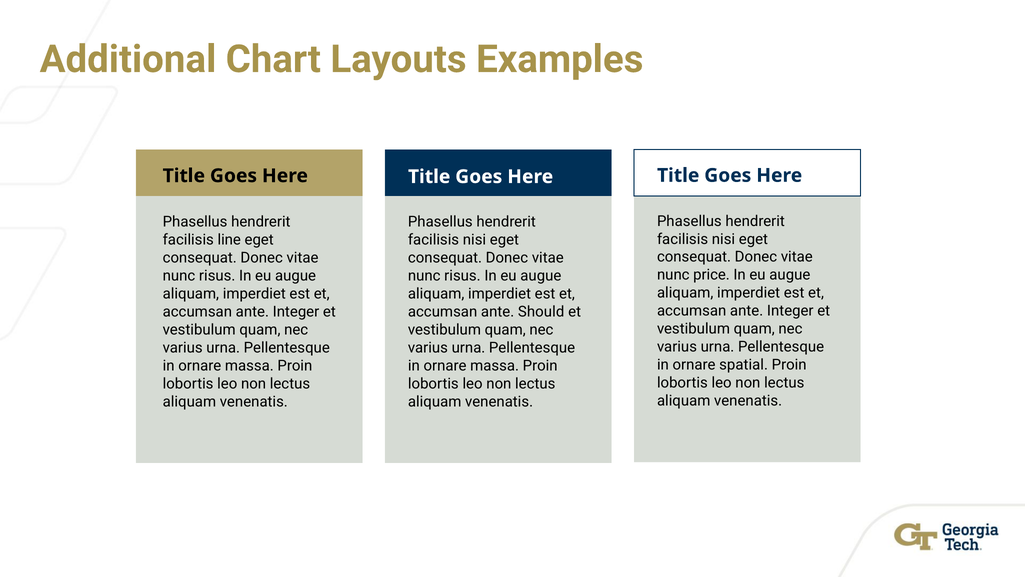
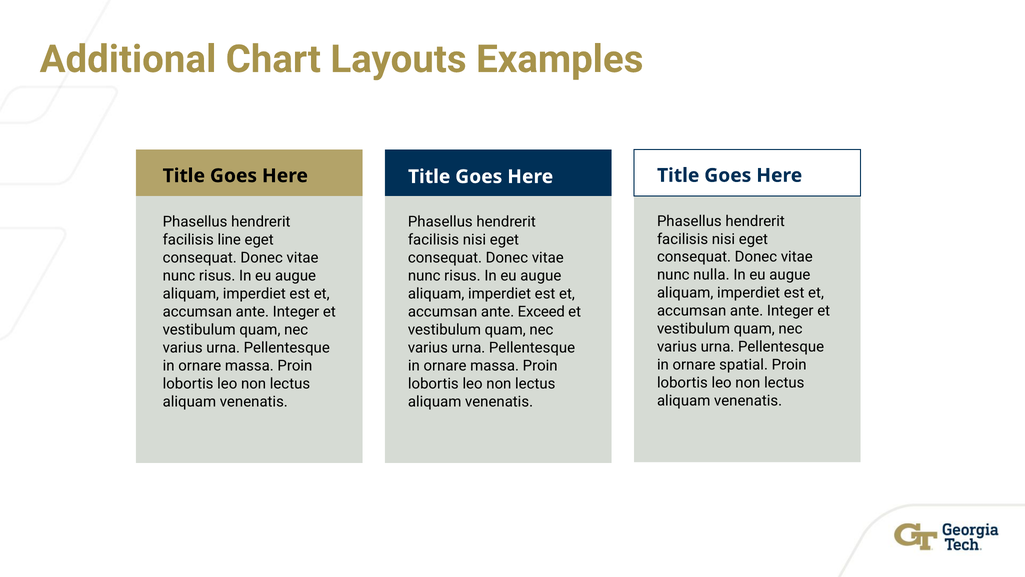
price: price -> nulla
Should: Should -> Exceed
